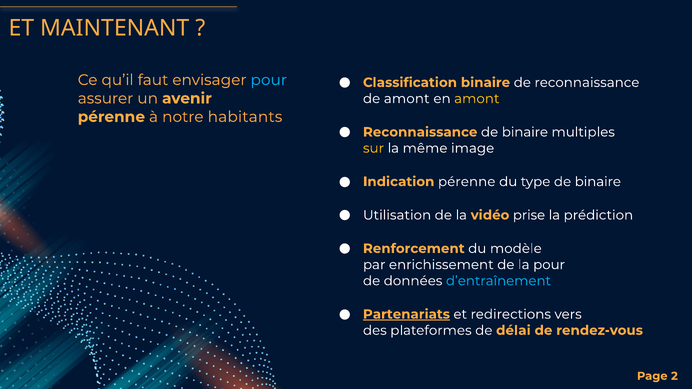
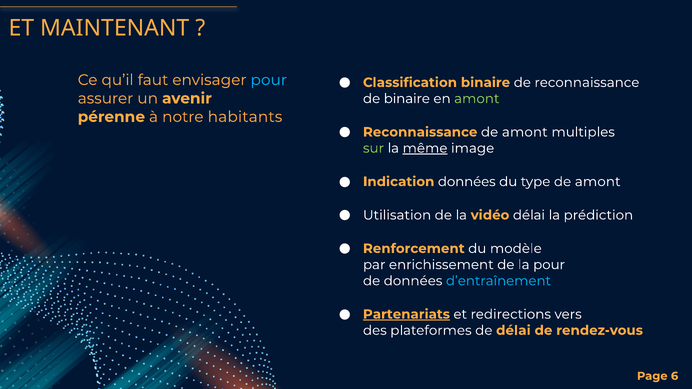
de amont: amont -> binaire
amont at (477, 99) colour: yellow -> light green
Reconnaissance de binaire: binaire -> amont
sur colour: yellow -> light green
même underline: none -> present
Indication pérenne: pérenne -> données
type de binaire: binaire -> amont
vidéo prise: prise -> délai
2: 2 -> 6
